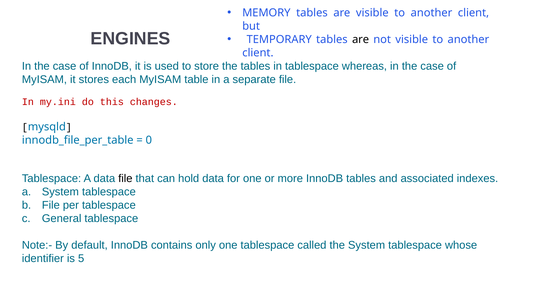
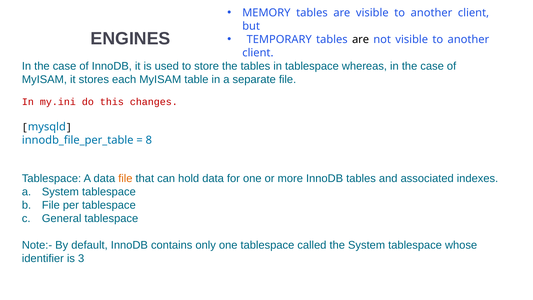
0: 0 -> 8
file at (125, 178) colour: black -> orange
5: 5 -> 3
